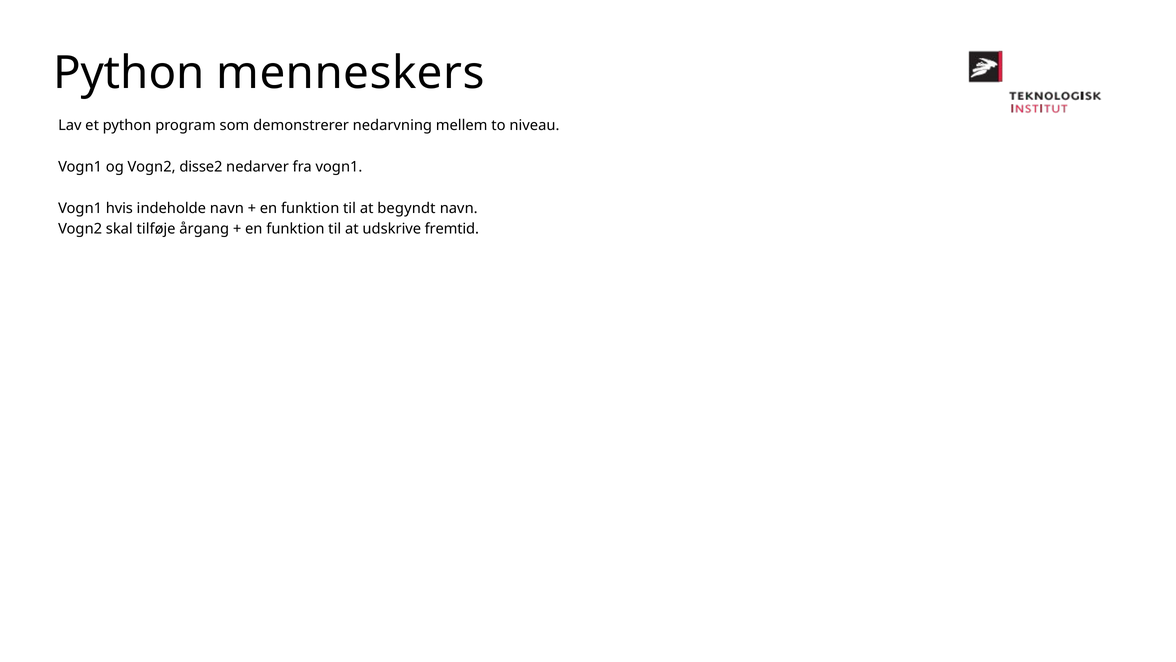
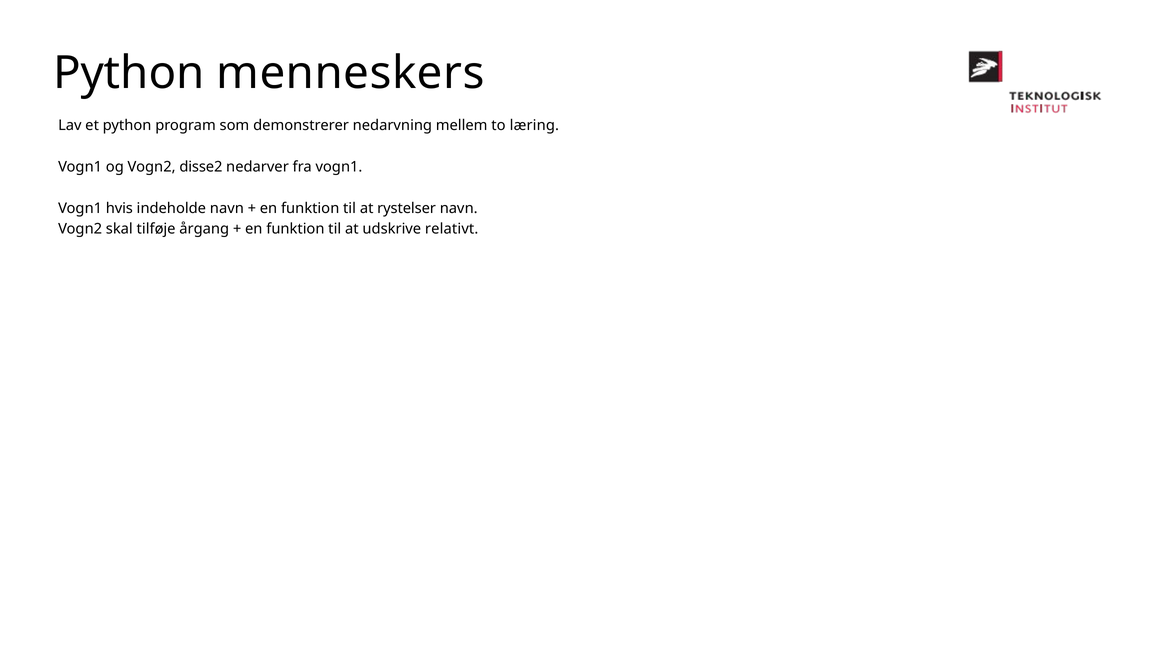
niveau: niveau -> læring
begyndt: begyndt -> rystelser
fremtid: fremtid -> relativt
